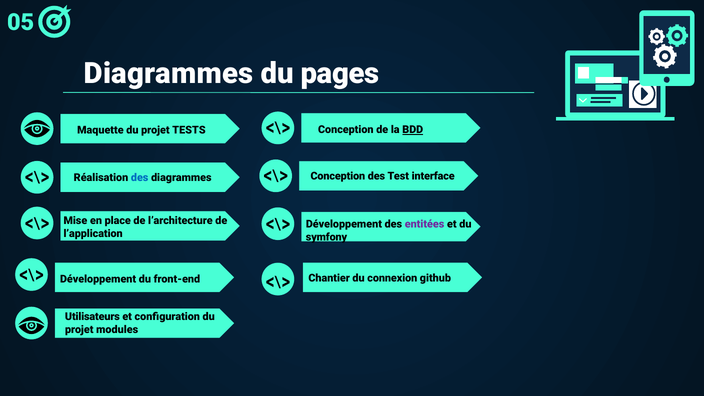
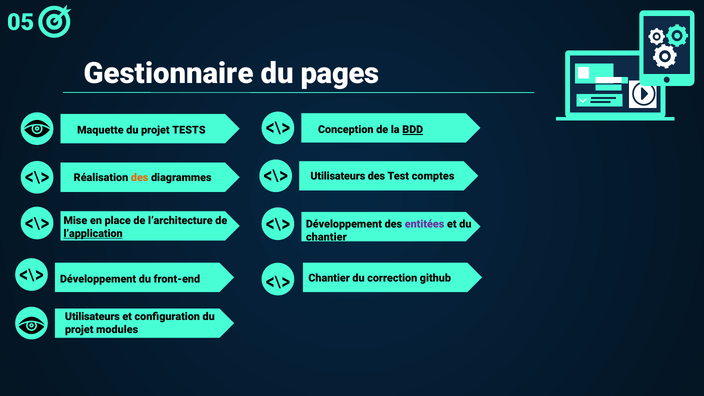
Diagrammes at (169, 74): Diagrammes -> Gestionnaire
Conception at (338, 176): Conception -> Utilisateurs
interface: interface -> comptes
des at (140, 178) colour: blue -> orange
l’application underline: none -> present
symfony at (326, 237): symfony -> chantier
connexion: connexion -> correction
